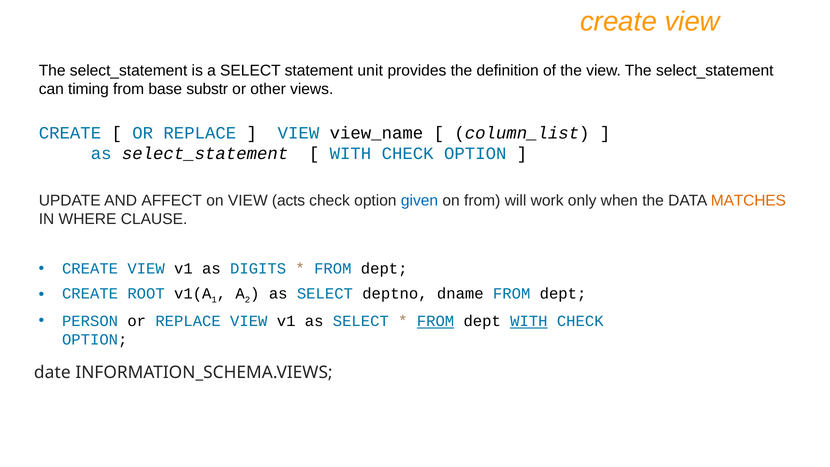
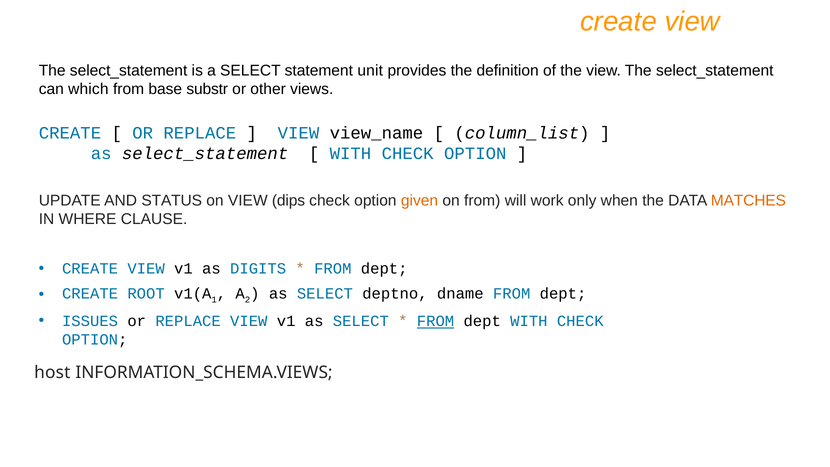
timing: timing -> which
AFFECT: AFFECT -> STATUS
acts: acts -> dips
given colour: blue -> orange
PERSON: PERSON -> ISSUES
WITH at (529, 321) underline: present -> none
date: date -> host
